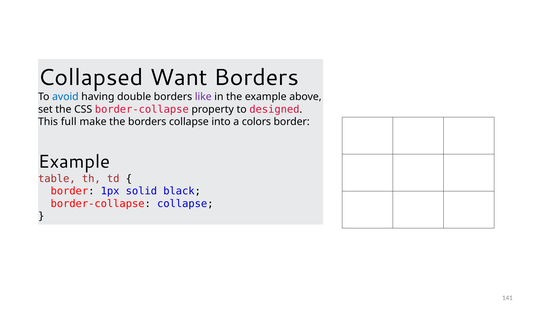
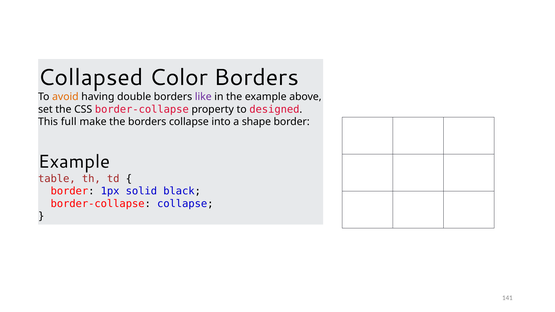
Want: Want -> Color
avoid colour: blue -> orange
colors: colors -> shape
